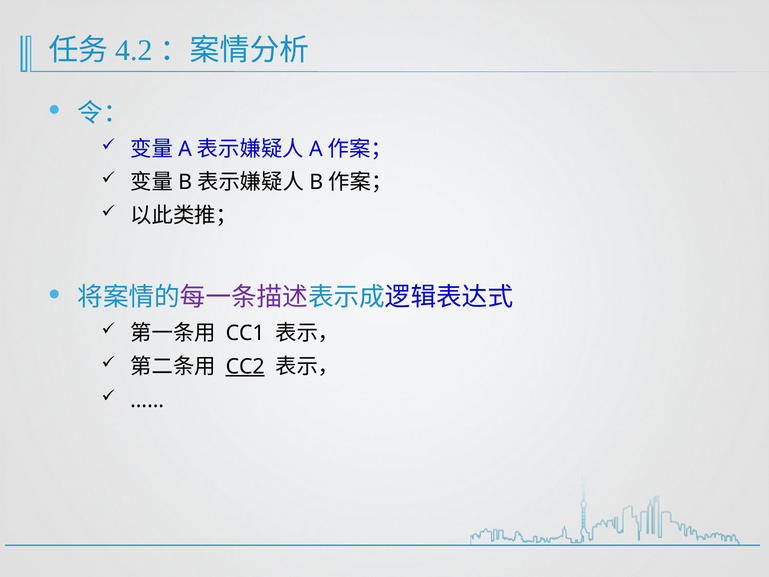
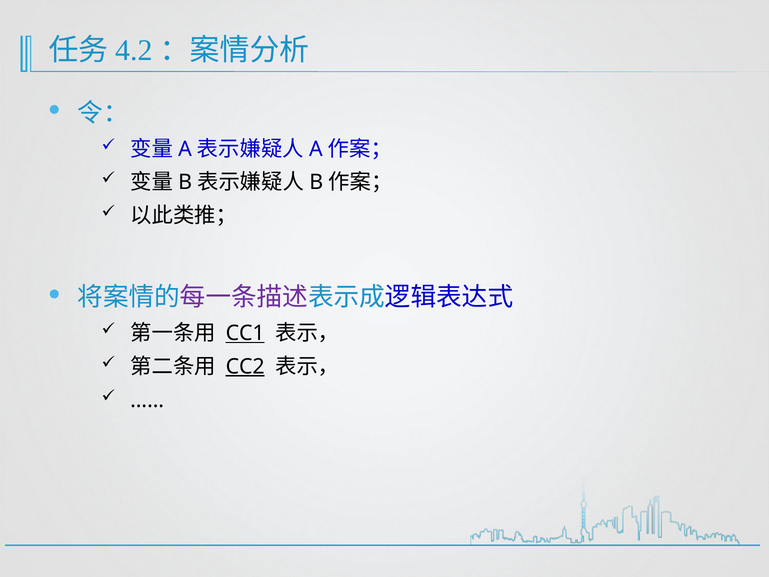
CC1 underline: none -> present
